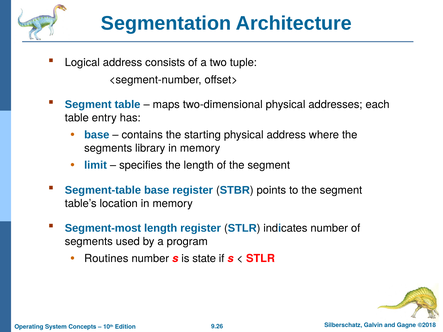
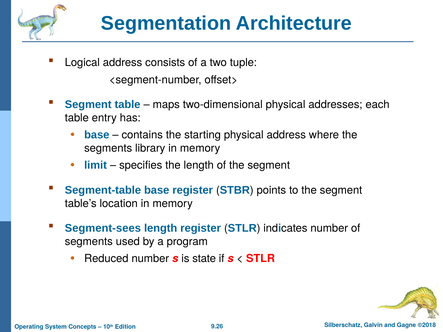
Segment-most: Segment-most -> Segment-sees
Routines: Routines -> Reduced
